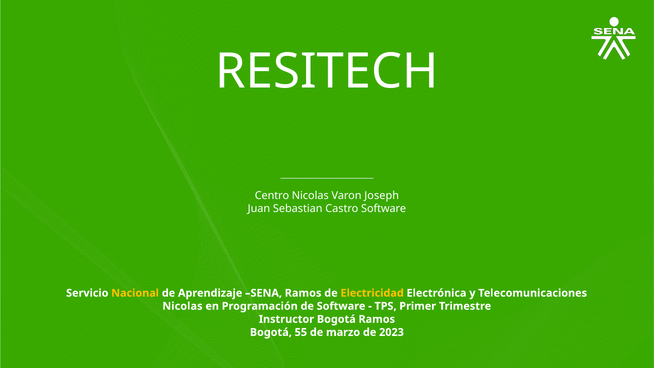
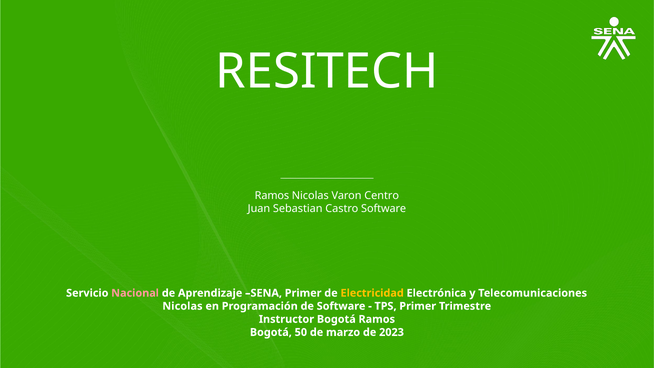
Centro at (272, 196): Centro -> Ramos
Joseph: Joseph -> Centro
Nacional colour: yellow -> pink
SENA Ramos: Ramos -> Primer
55: 55 -> 50
